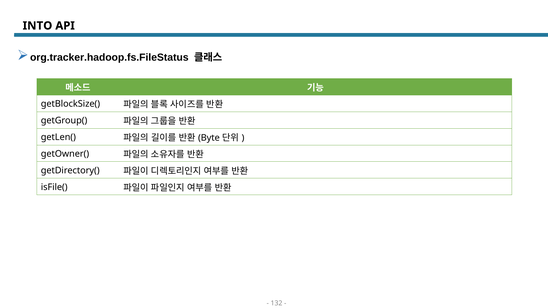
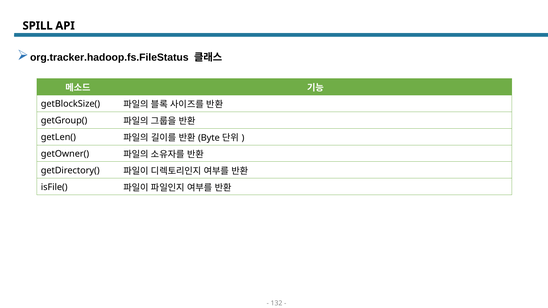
INTO: INTO -> SPILL
